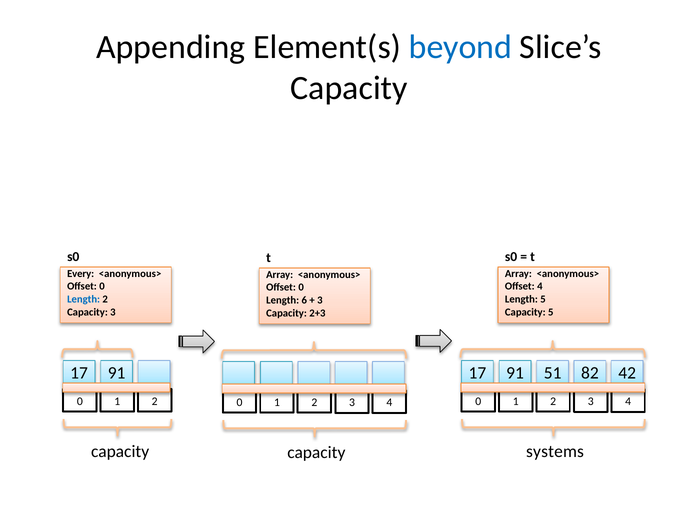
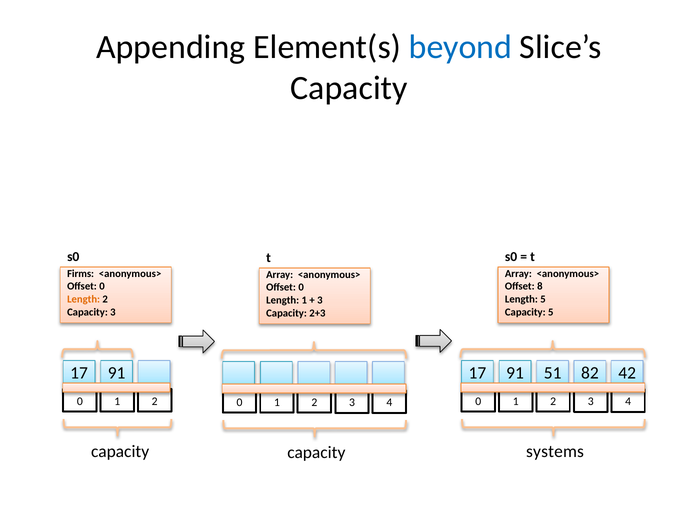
Every: Every -> Firms
Offset 4: 4 -> 8
Length at (84, 299) colour: blue -> orange
Length 6: 6 -> 1
